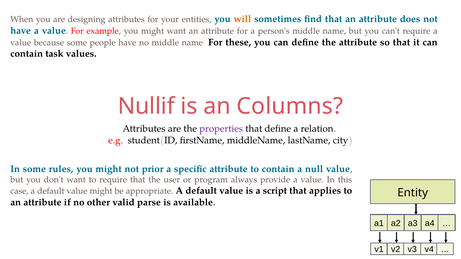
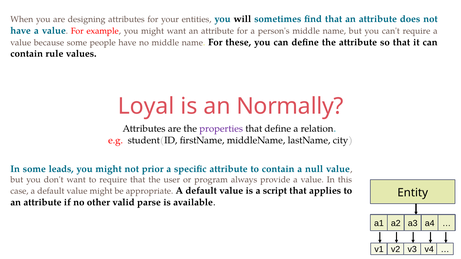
will colour: orange -> black
task: task -> rule
Nullif: Nullif -> Loyal
Columns: Columns -> Normally
rules: rules -> leads
